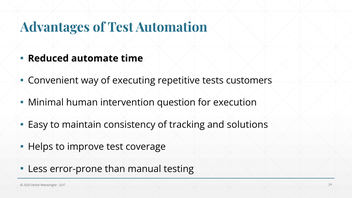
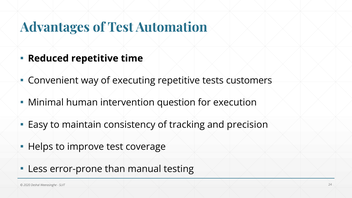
Reduced automate: automate -> repetitive
solutions: solutions -> precision
